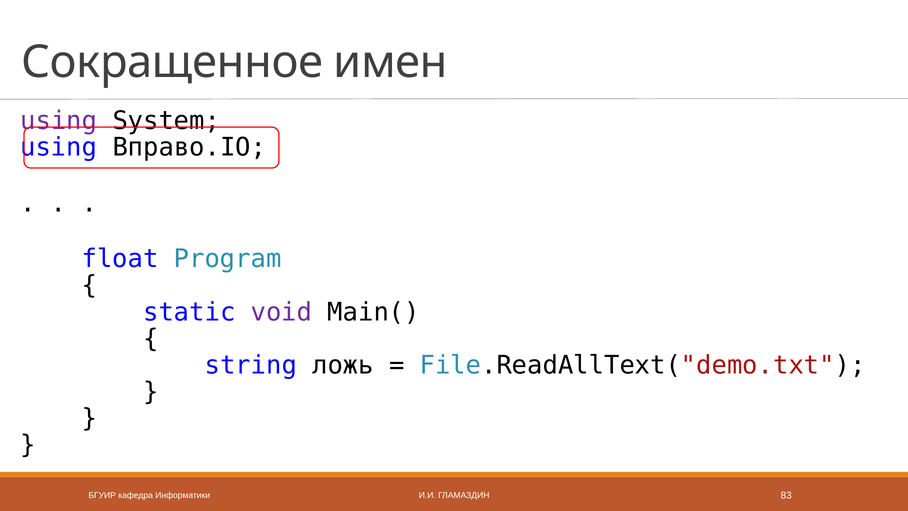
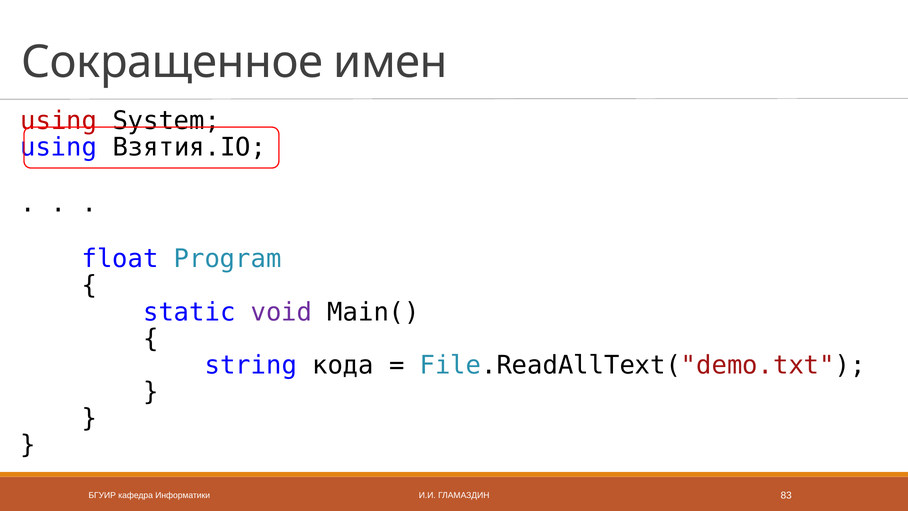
using at (59, 121) colour: purple -> red
Вправо.IO: Вправо.IO -> Взятия.IO
ложь: ложь -> кода
